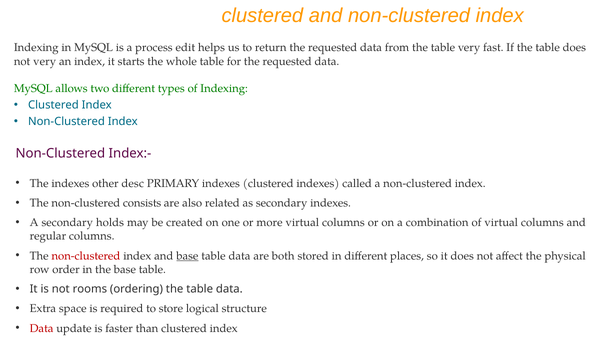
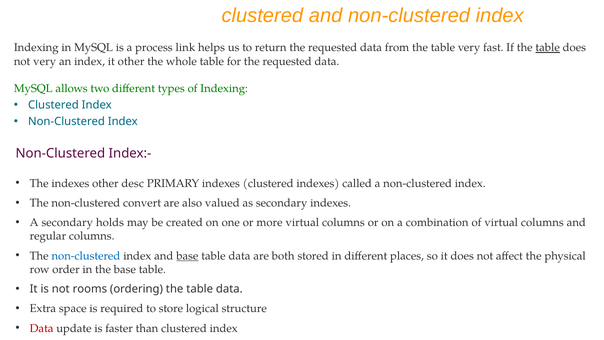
edit: edit -> link
table at (548, 48) underline: none -> present
it starts: starts -> other
consists: consists -> convert
related: related -> valued
non-clustered at (86, 256) colour: red -> blue
